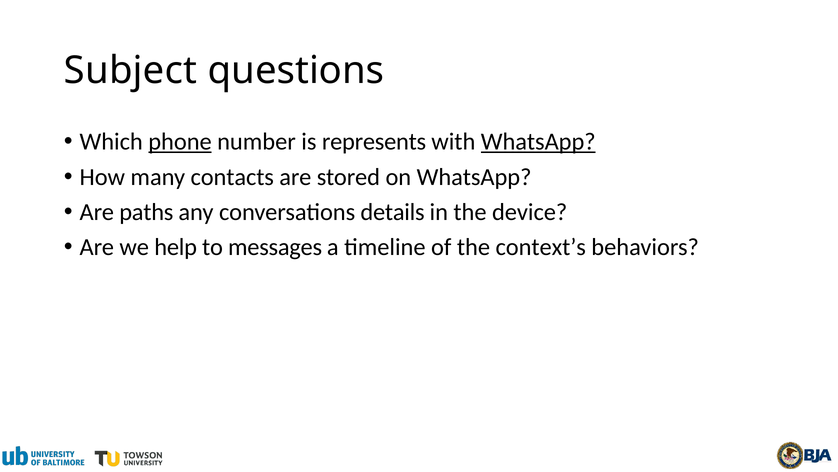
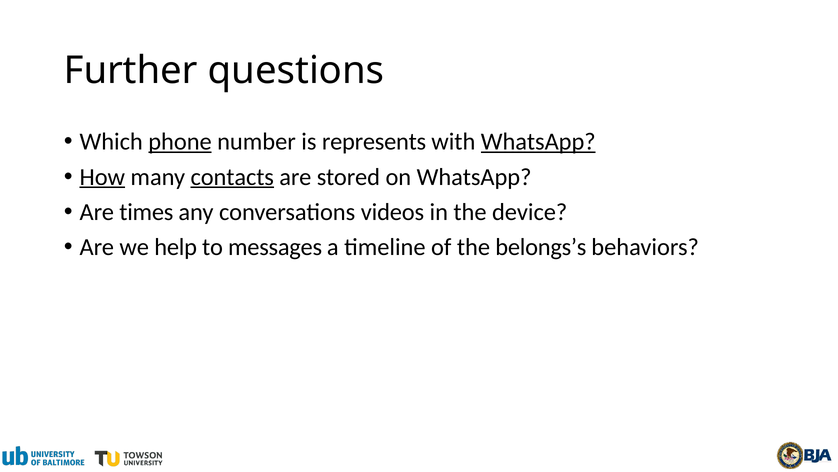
Subject: Subject -> Further
How underline: none -> present
contacts underline: none -> present
paths: paths -> times
details: details -> videos
context’s: context’s -> belongs’s
